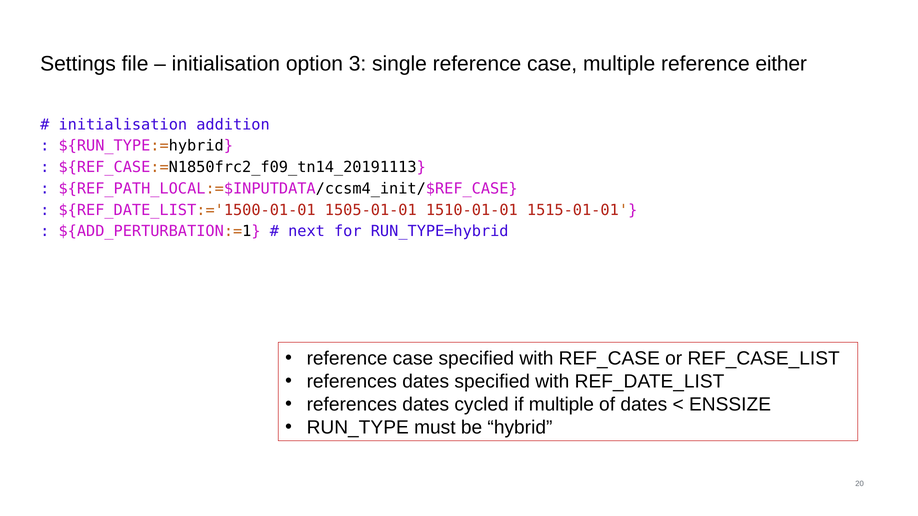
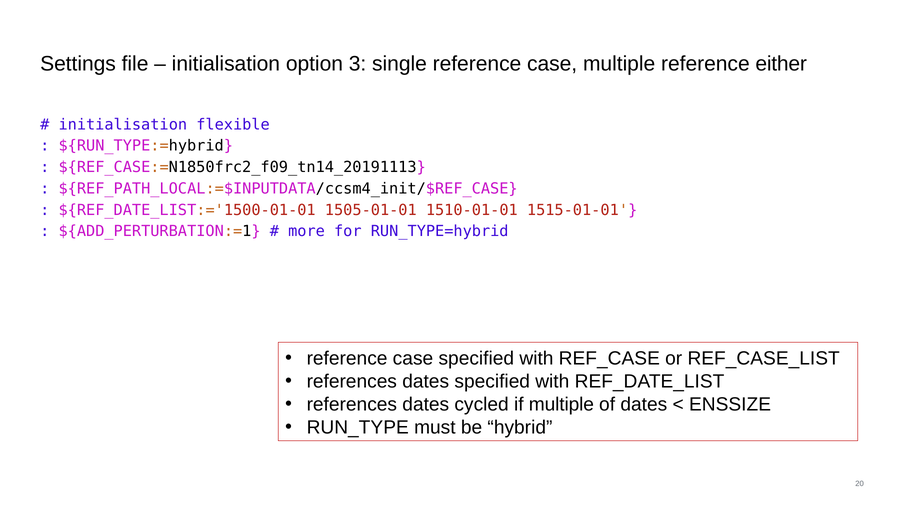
addition: addition -> flexible
next: next -> more
